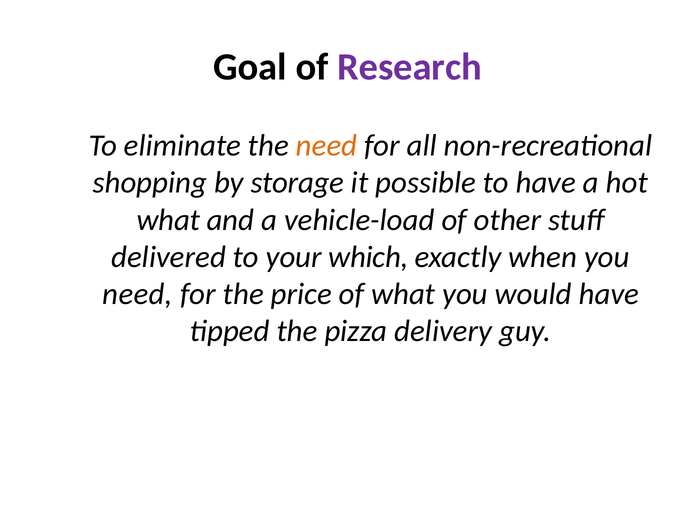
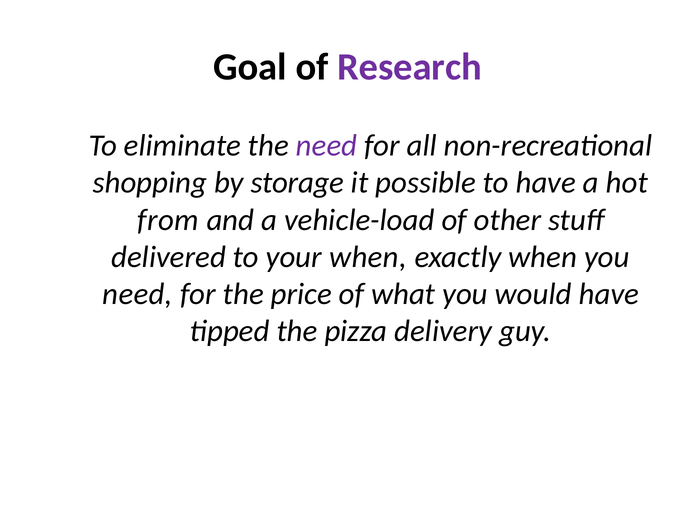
need at (327, 146) colour: orange -> purple
what at (168, 220): what -> from
your which: which -> when
